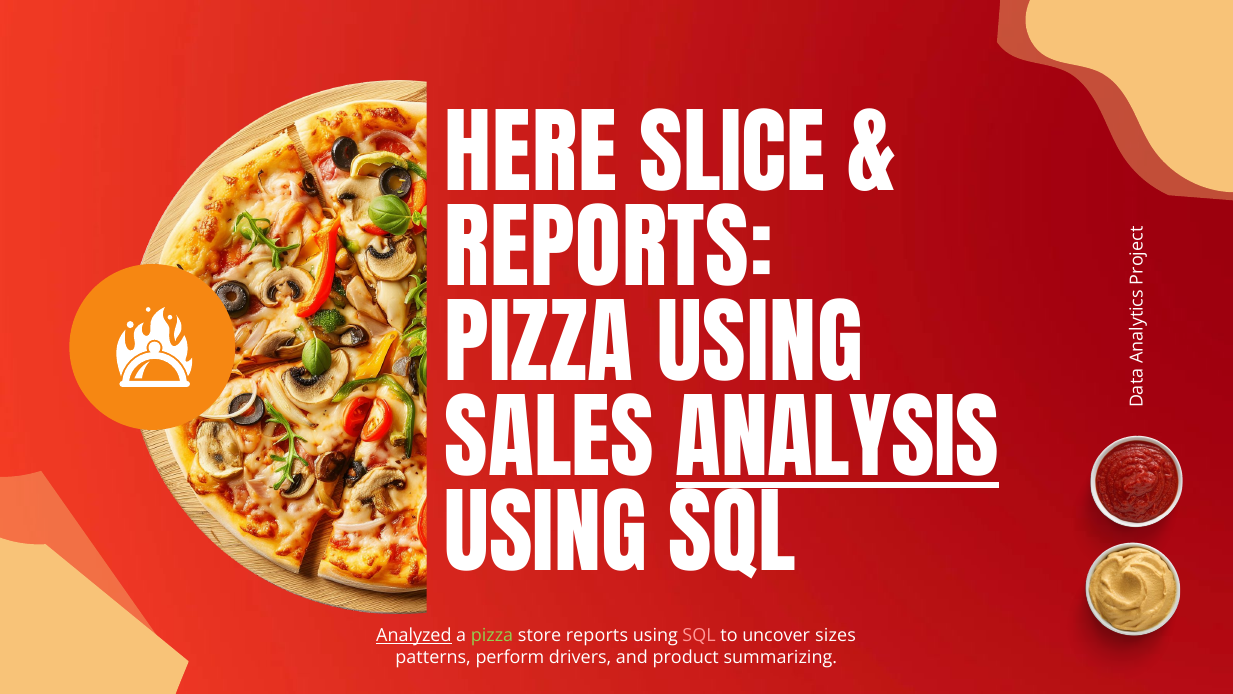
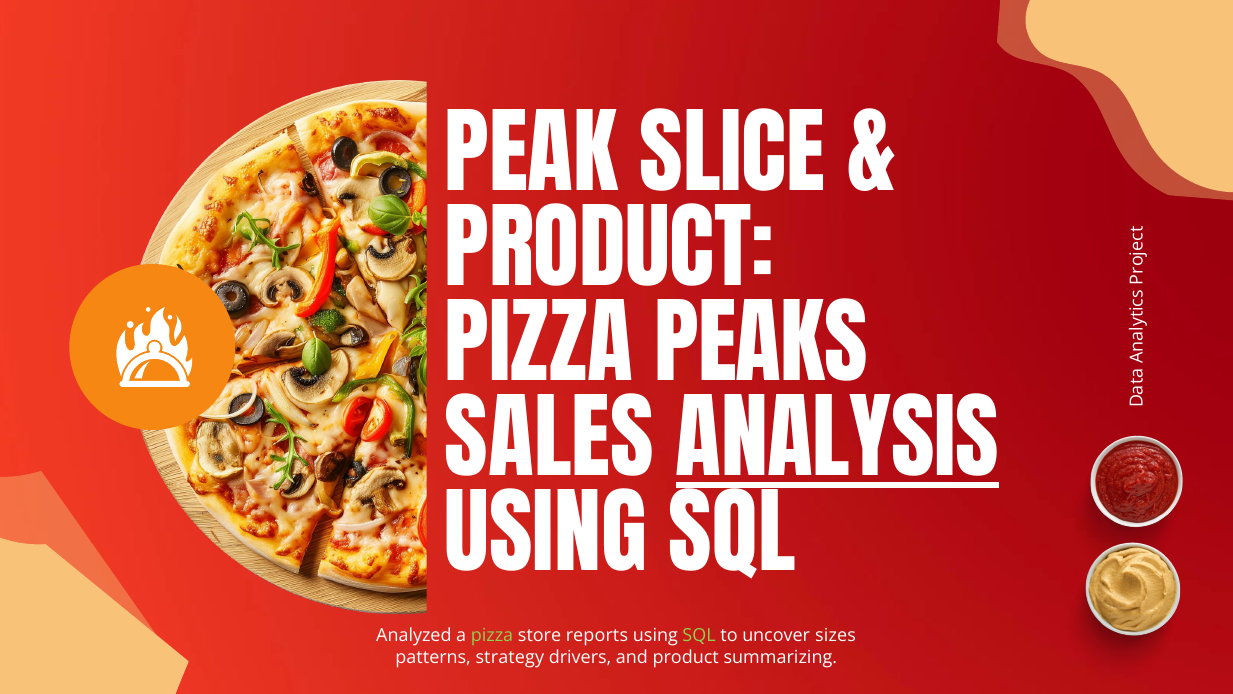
HERE: HERE -> PEAK
REPORTS at (609, 254): REPORTS -> PRODUCT
PIZZA USING: USING -> PEAKS
Analyzed underline: present -> none
SQL at (699, 636) colour: pink -> light green
perform: perform -> strategy
